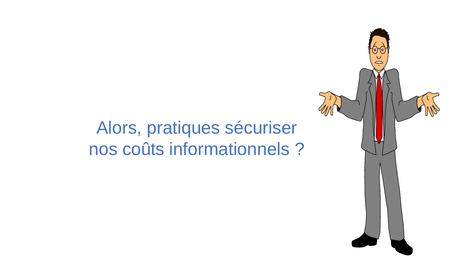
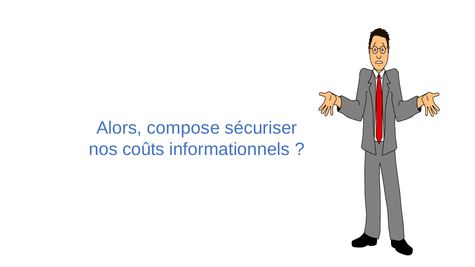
pratiques: pratiques -> compose
